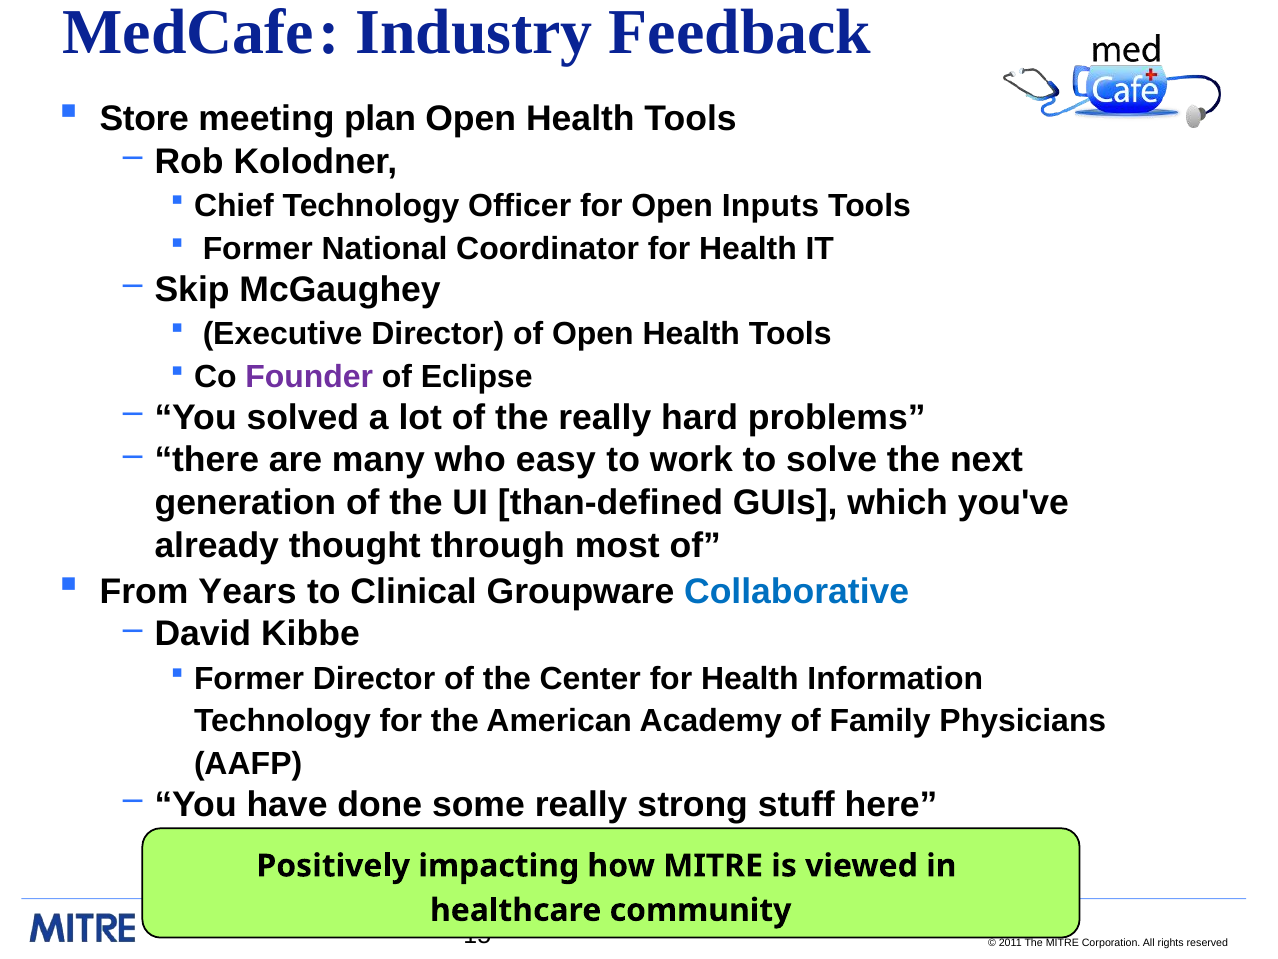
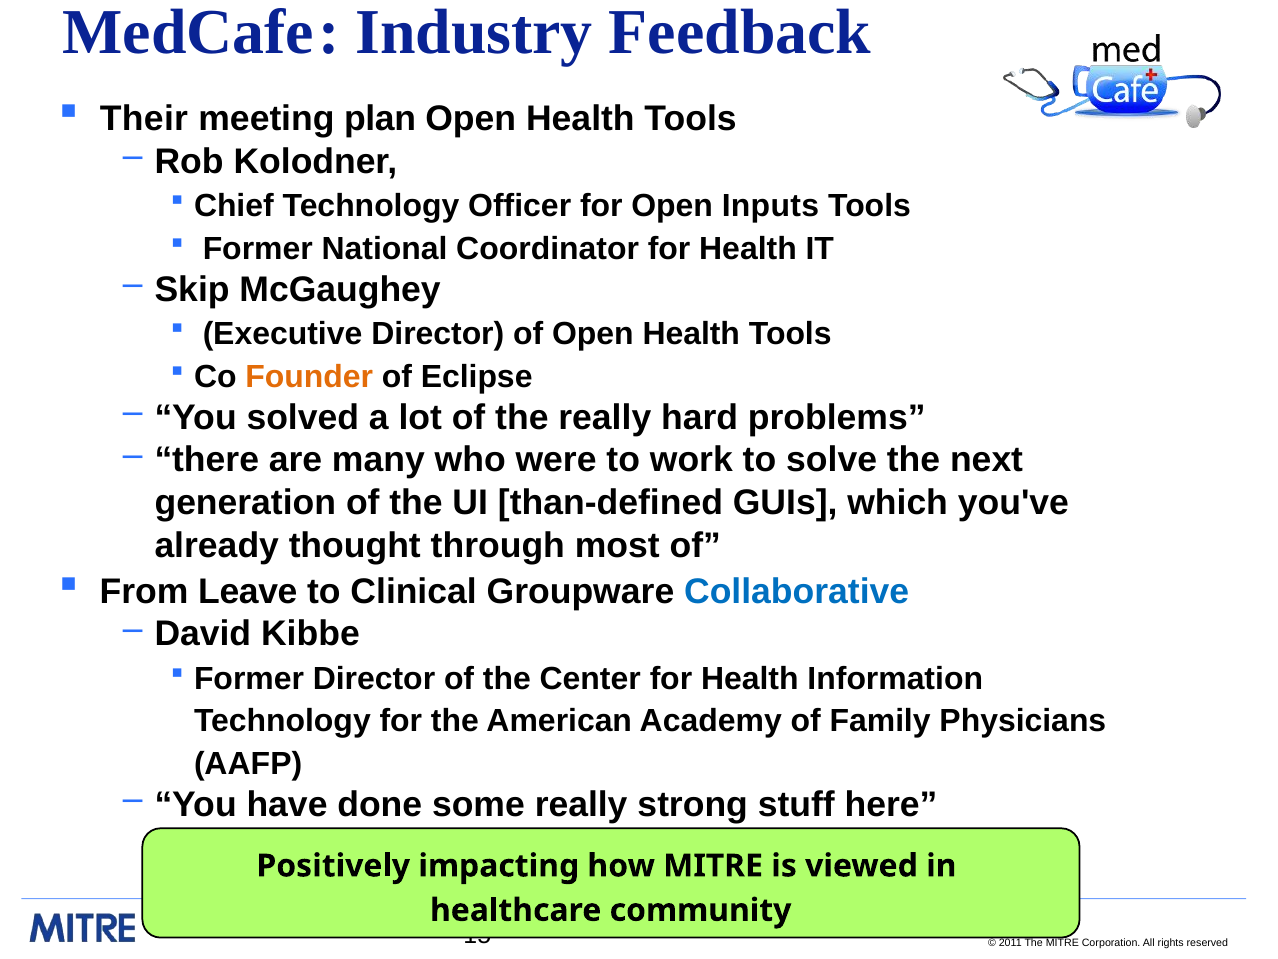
Store: Store -> Their
Founder colour: purple -> orange
easy: easy -> were
Years: Years -> Leave
